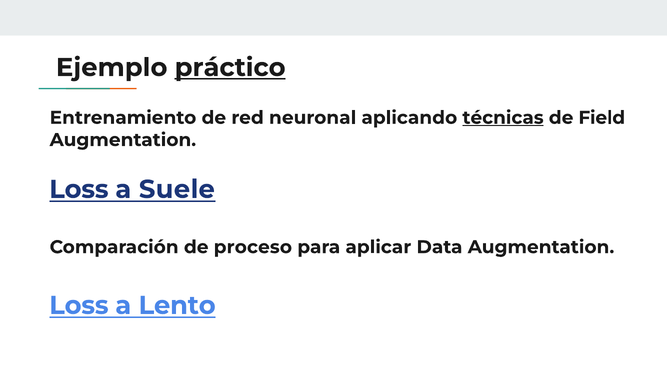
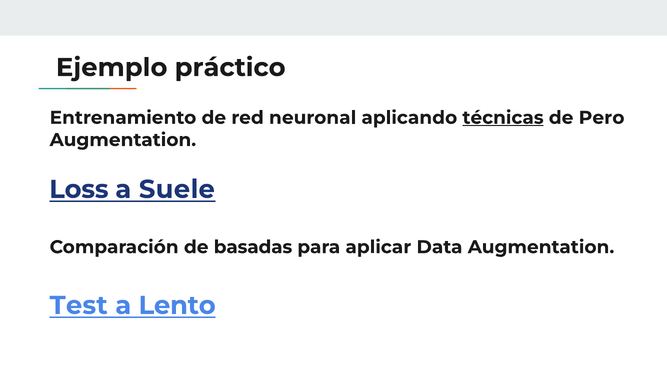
práctico underline: present -> none
Field: Field -> Pero
proceso: proceso -> basadas
Loss at (79, 306): Loss -> Test
